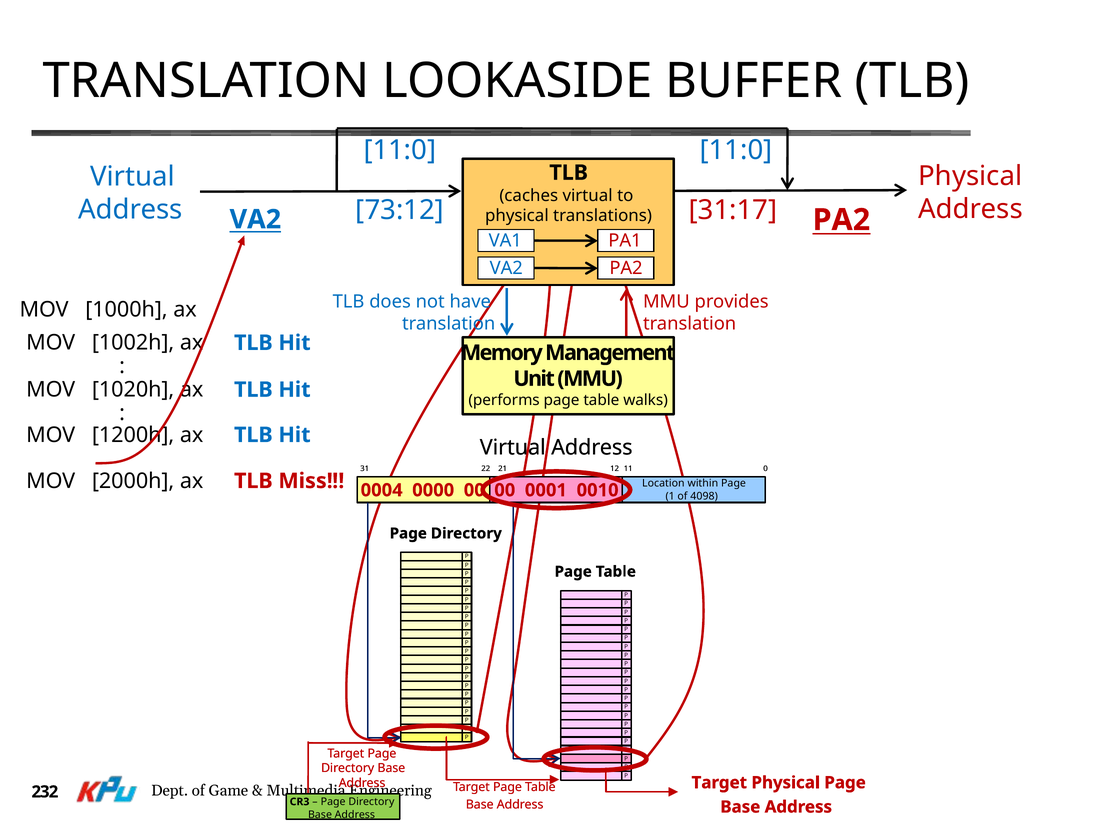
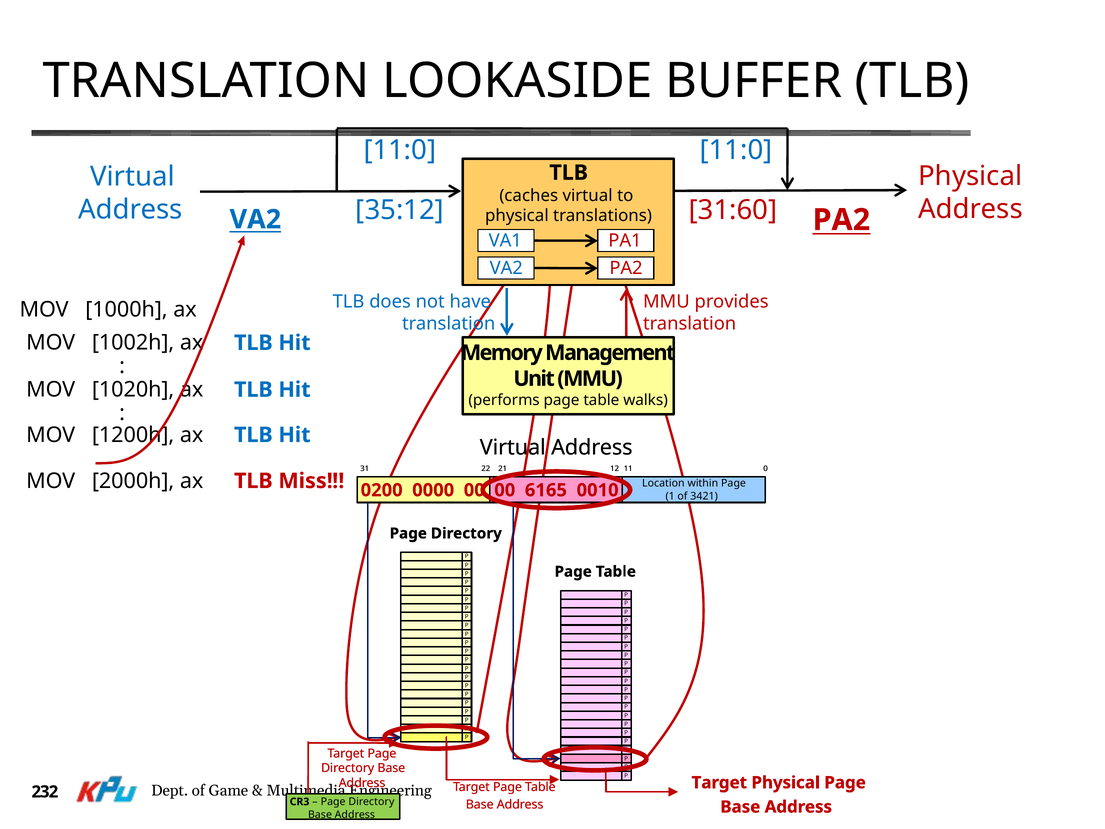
73:12: 73:12 -> 35:12
31:17: 31:17 -> 31:60
0004: 0004 -> 0200
0001: 0001 -> 6165
4098: 4098 -> 3421
